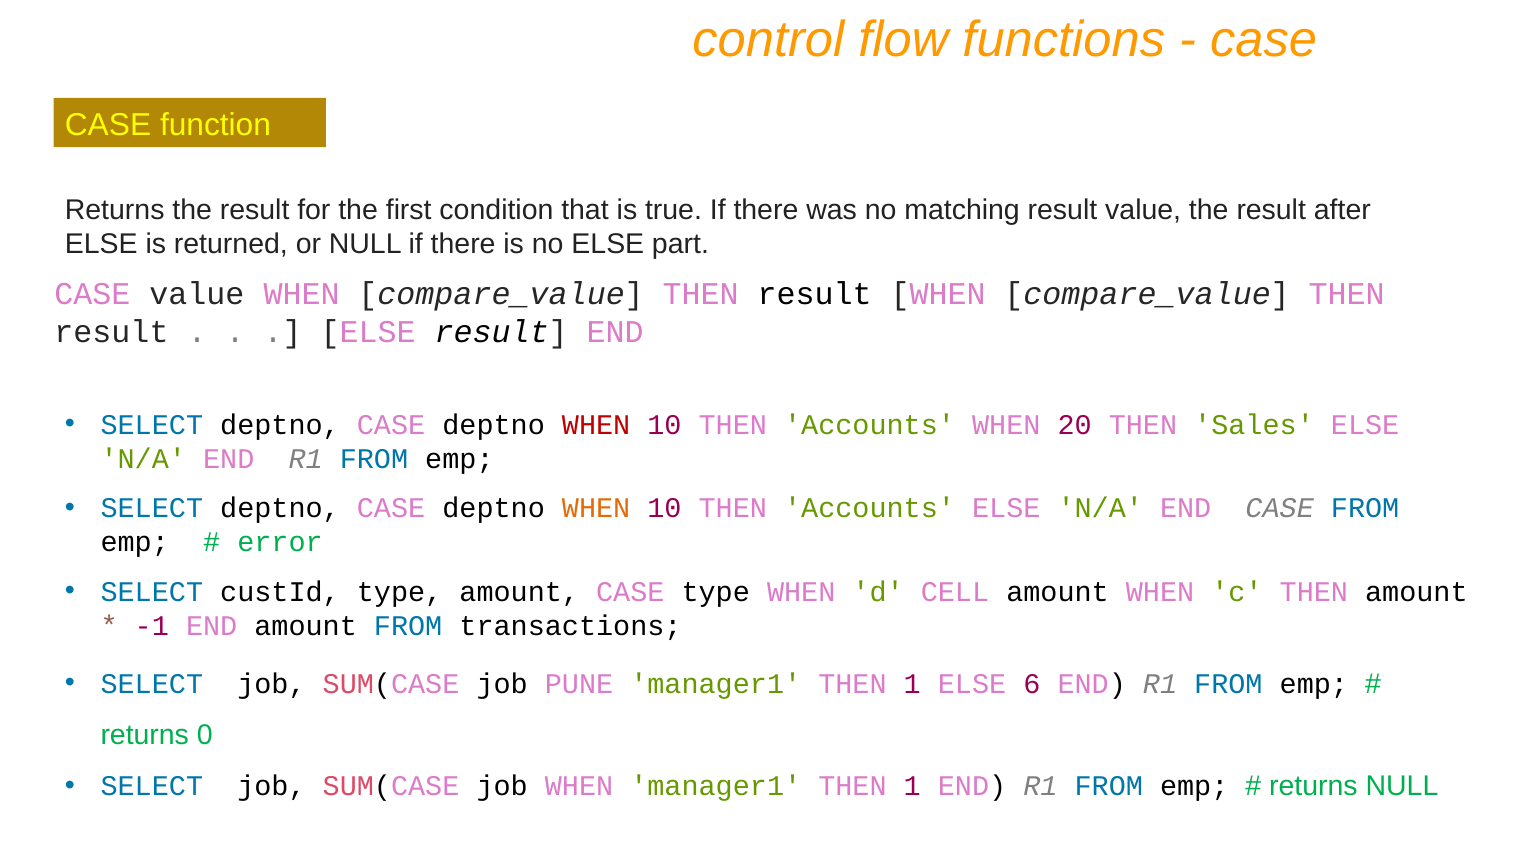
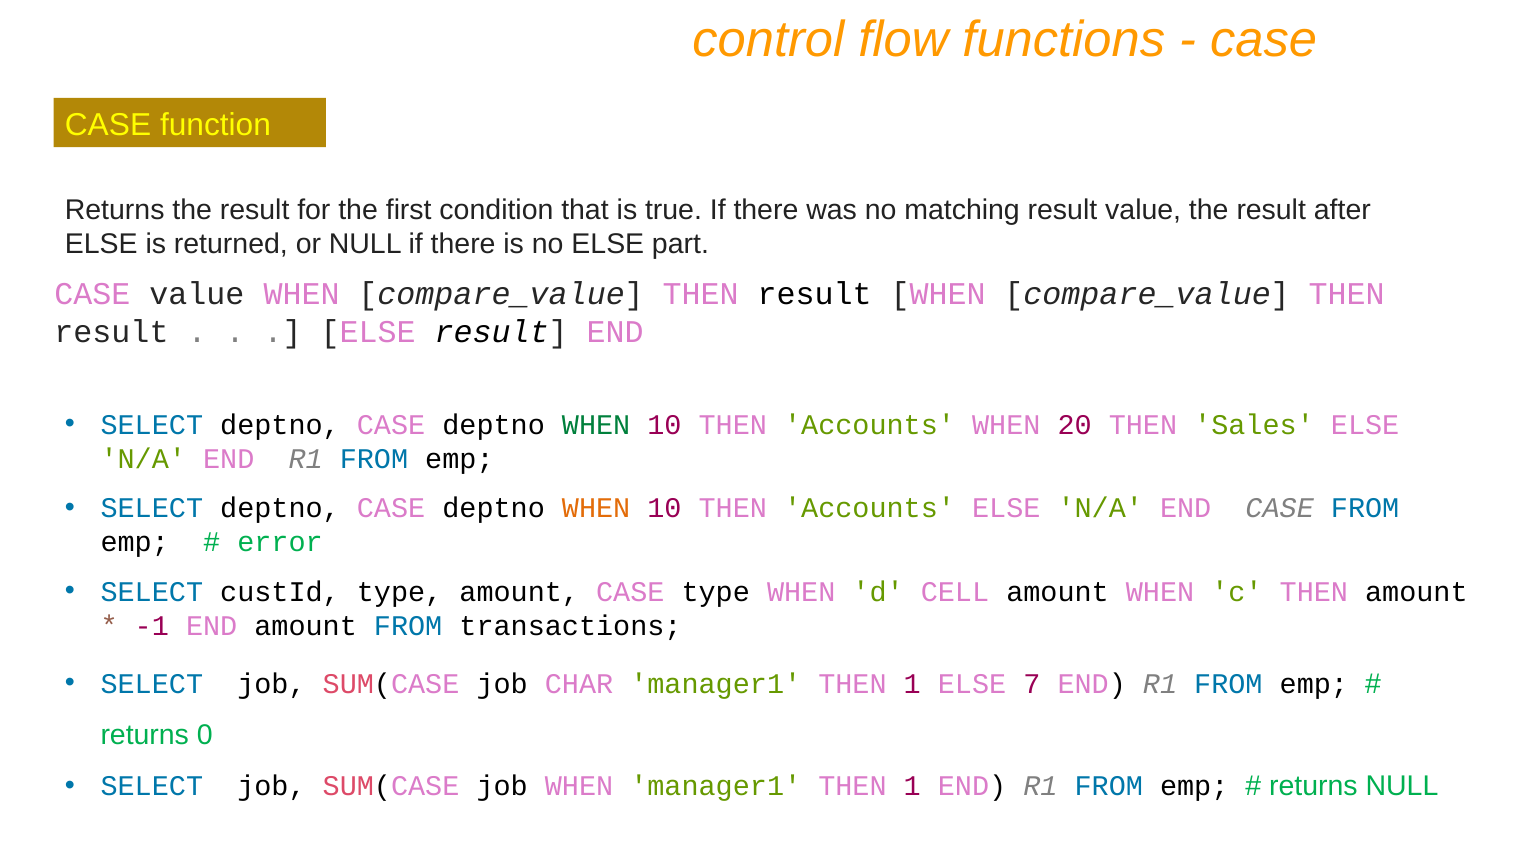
WHEN at (596, 425) colour: red -> green
PUNE: PUNE -> CHAR
6: 6 -> 7
